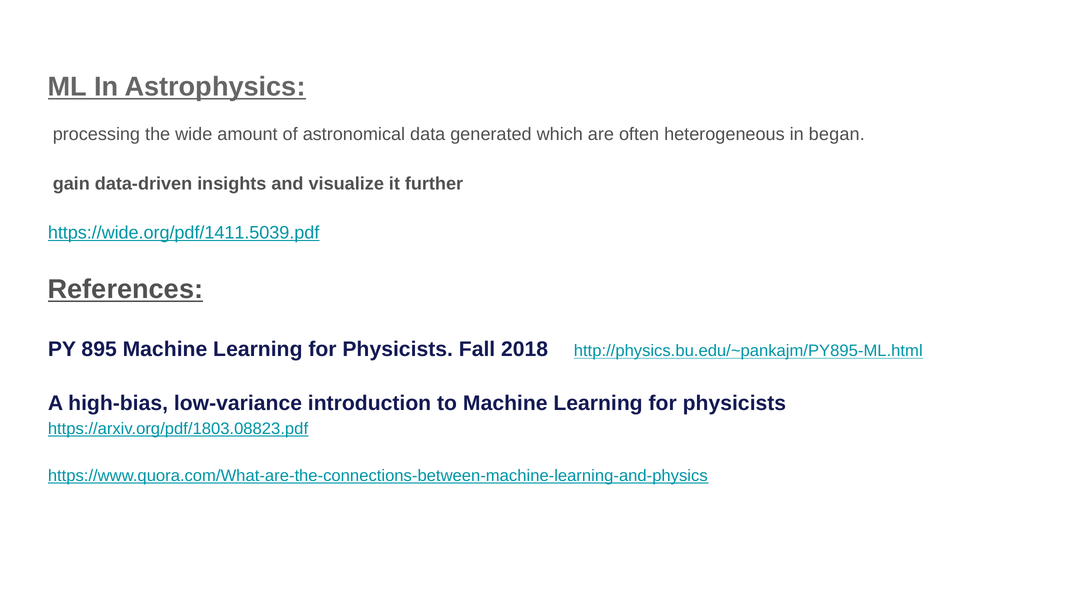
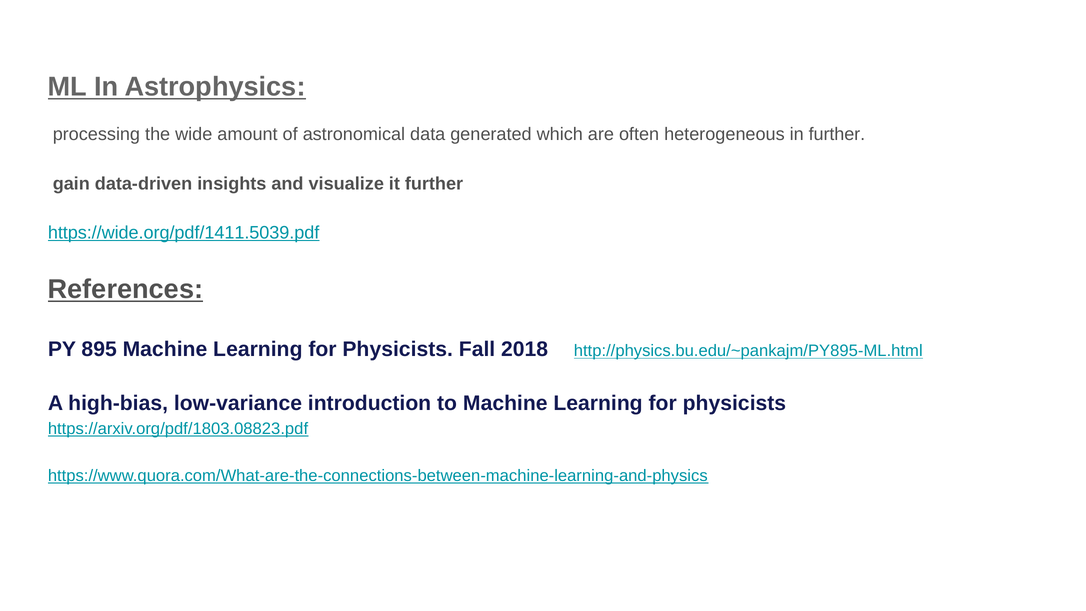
in began: began -> further
